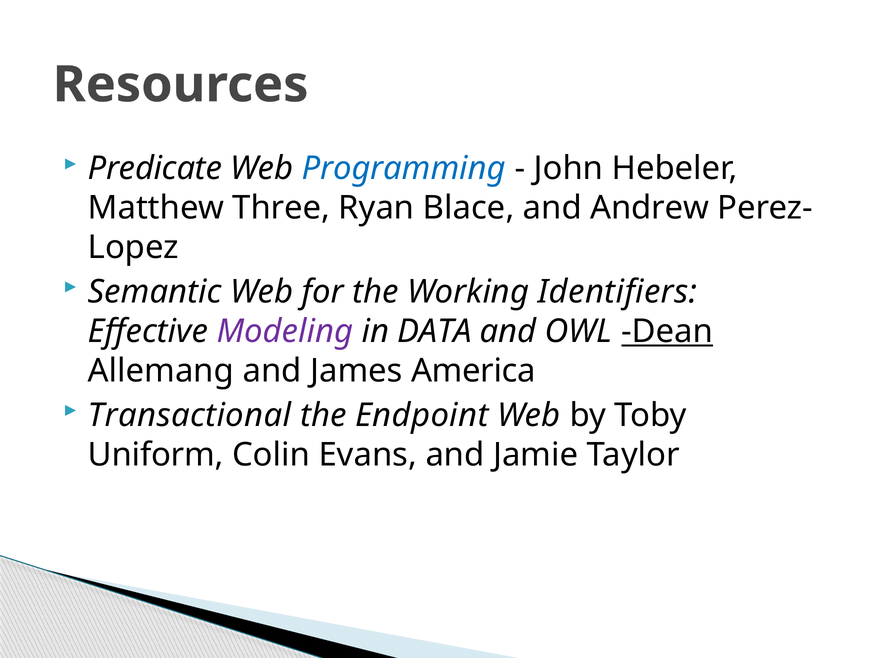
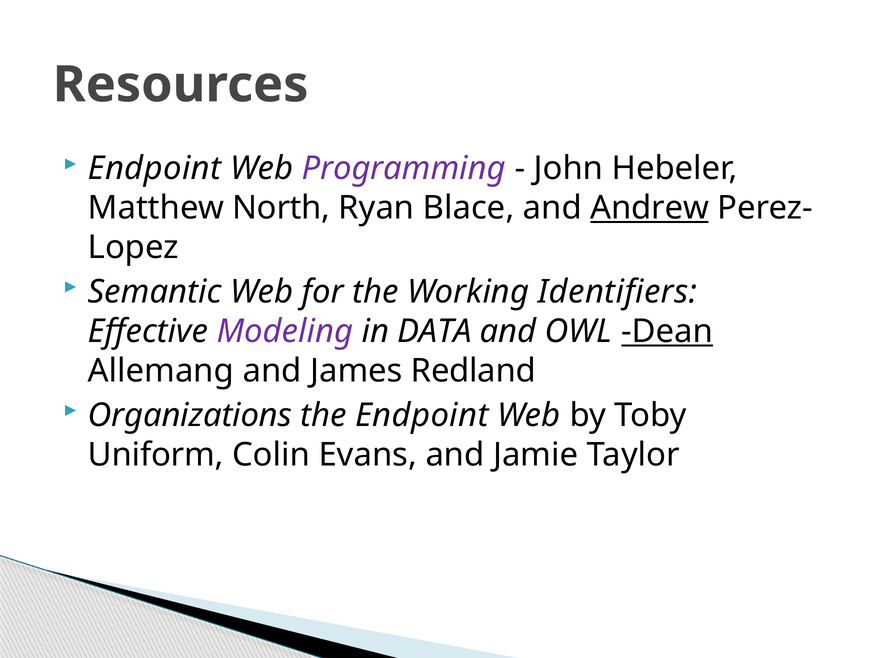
Predicate at (155, 169): Predicate -> Endpoint
Programming colour: blue -> purple
Three: Three -> North
Andrew underline: none -> present
America: America -> Redland
Transactional: Transactional -> Organizations
